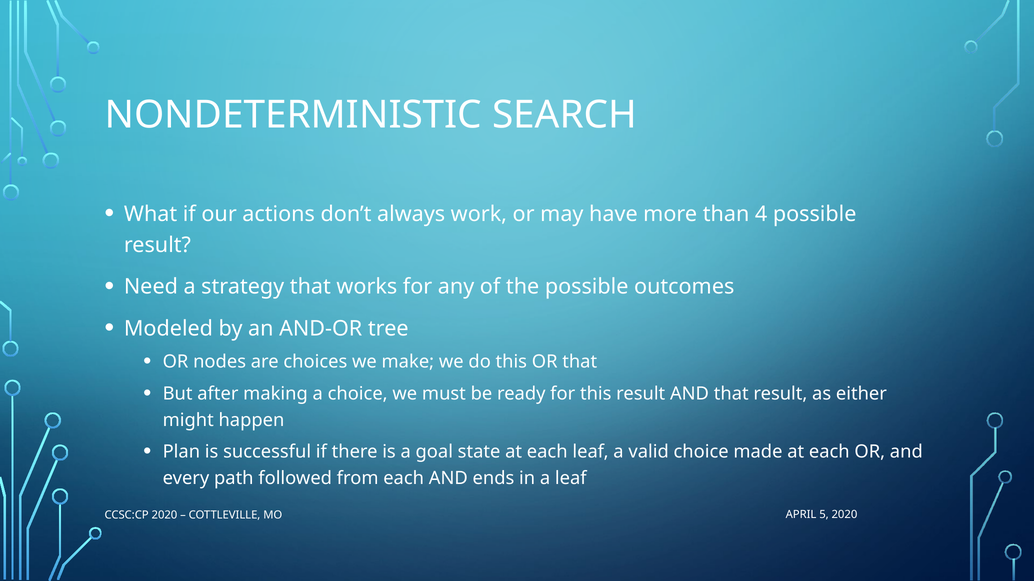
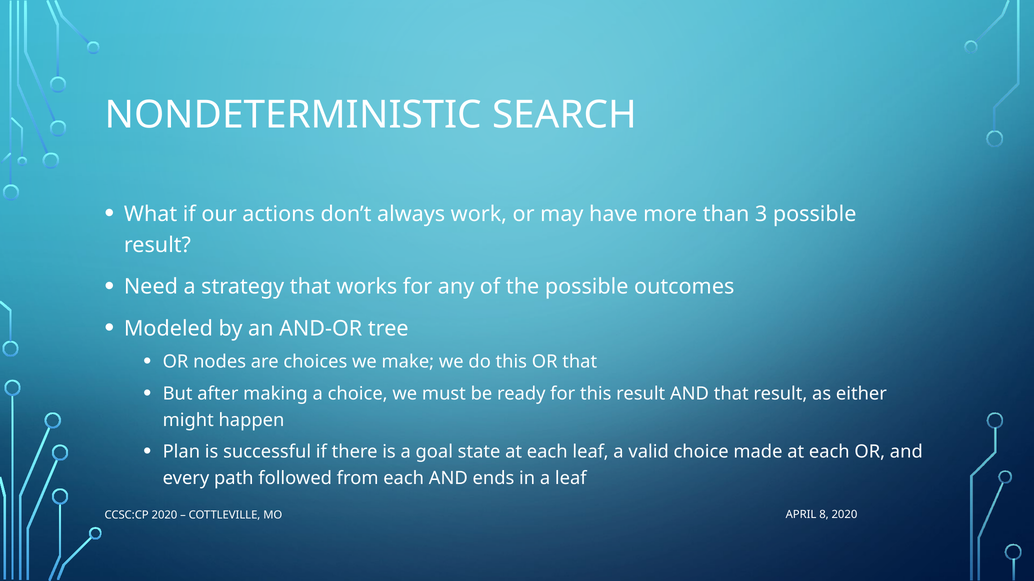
4: 4 -> 3
5: 5 -> 8
